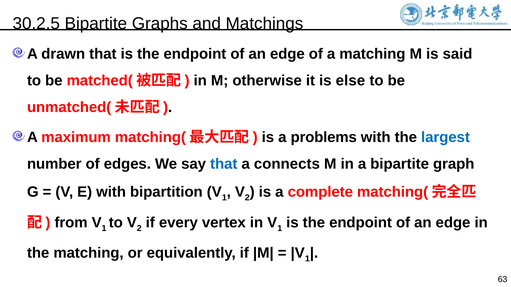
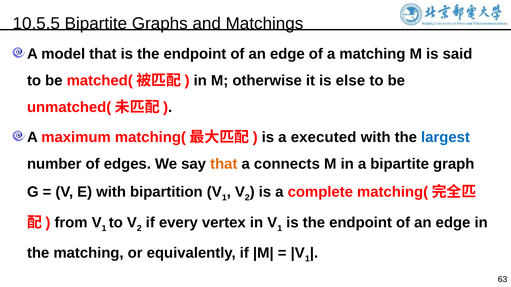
30.2.5: 30.2.5 -> 10.5.5
drawn: drawn -> model
problems: problems -> executed
that at (224, 164) colour: blue -> orange
